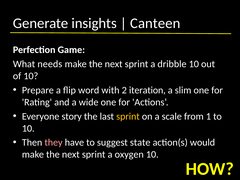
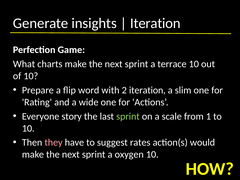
Canteen at (155, 23): Canteen -> Iteration
needs: needs -> charts
dribble: dribble -> terrace
sprint at (128, 116) colour: yellow -> light green
state: state -> rates
